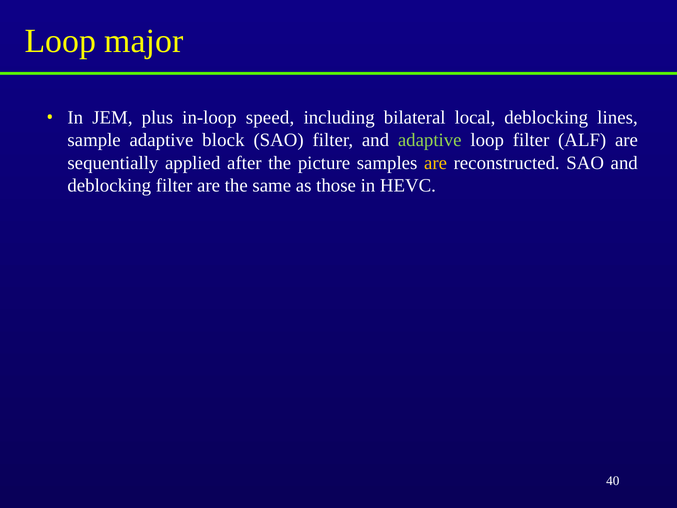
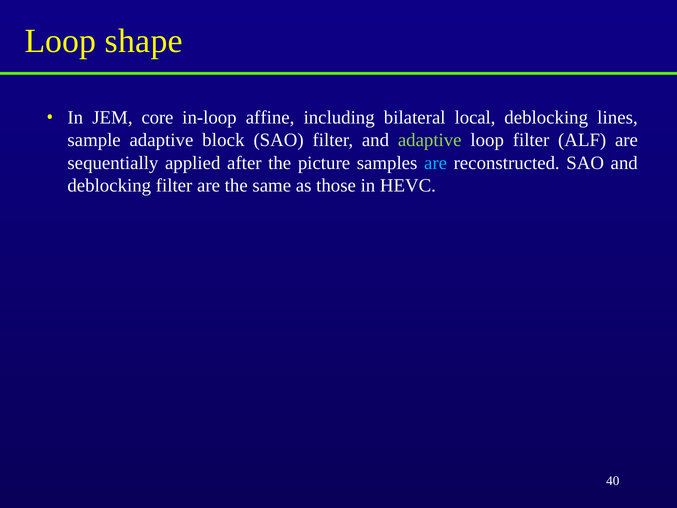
major: major -> shape
plus: plus -> core
speed: speed -> affine
are at (436, 163) colour: yellow -> light blue
